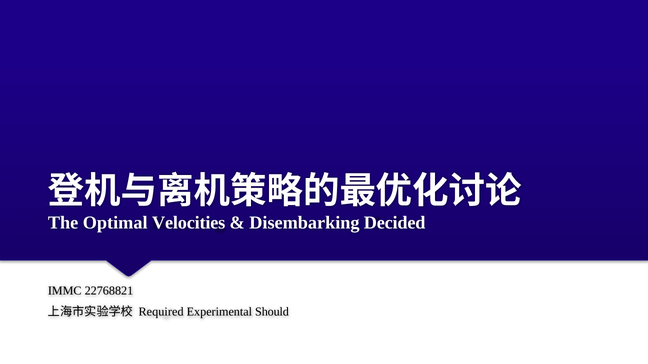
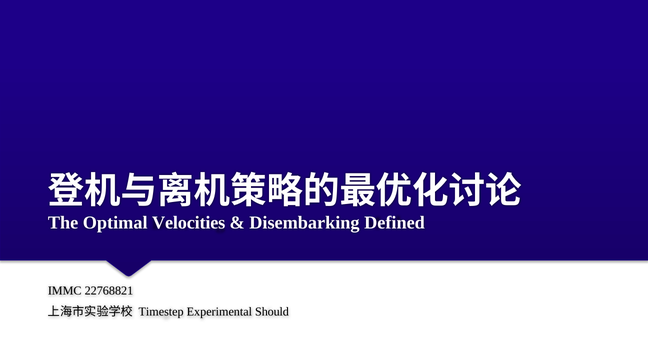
Decided: Decided -> Defined
Required: Required -> Timestep
